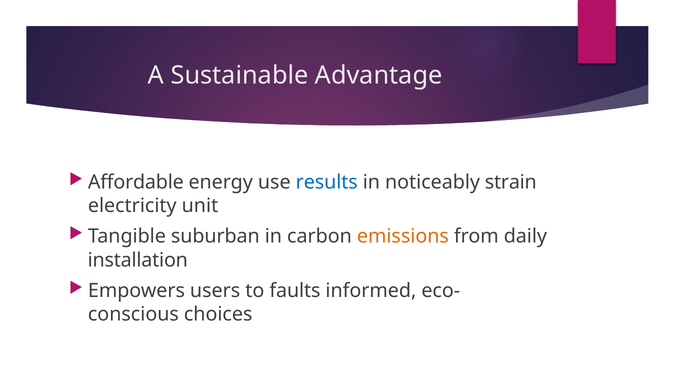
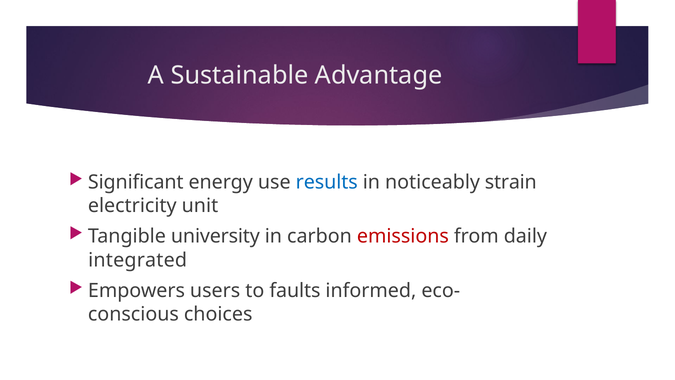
Affordable: Affordable -> Significant
suburban: suburban -> university
emissions colour: orange -> red
installation: installation -> integrated
